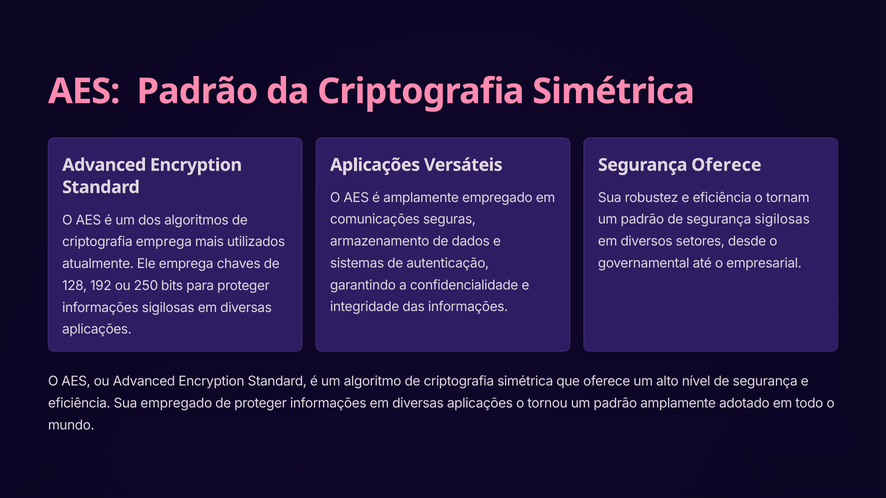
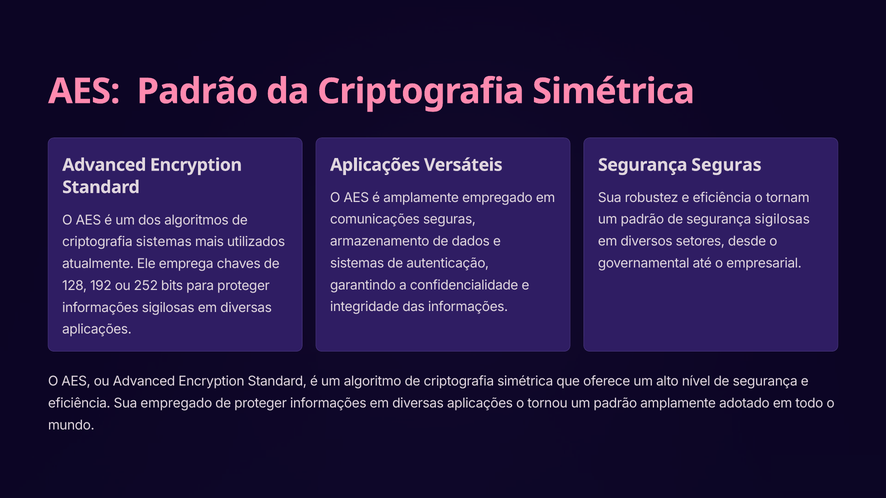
Segurança Oferece: Oferece -> Seguras
criptografia emprega: emprega -> sistemas
250: 250 -> 252
